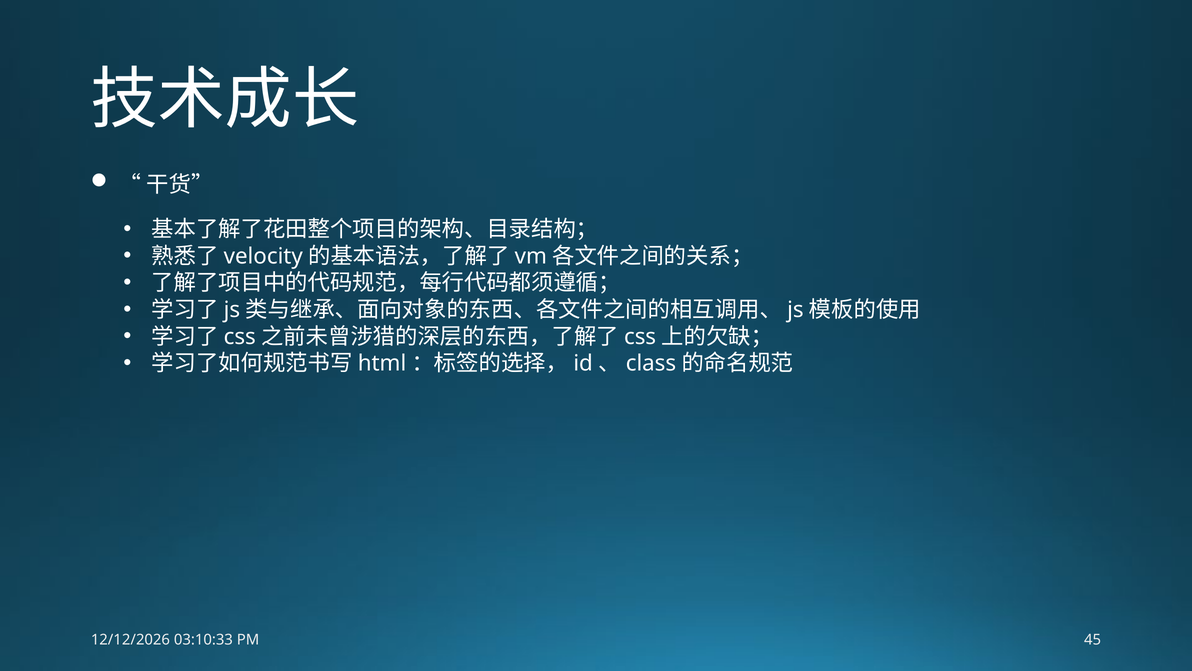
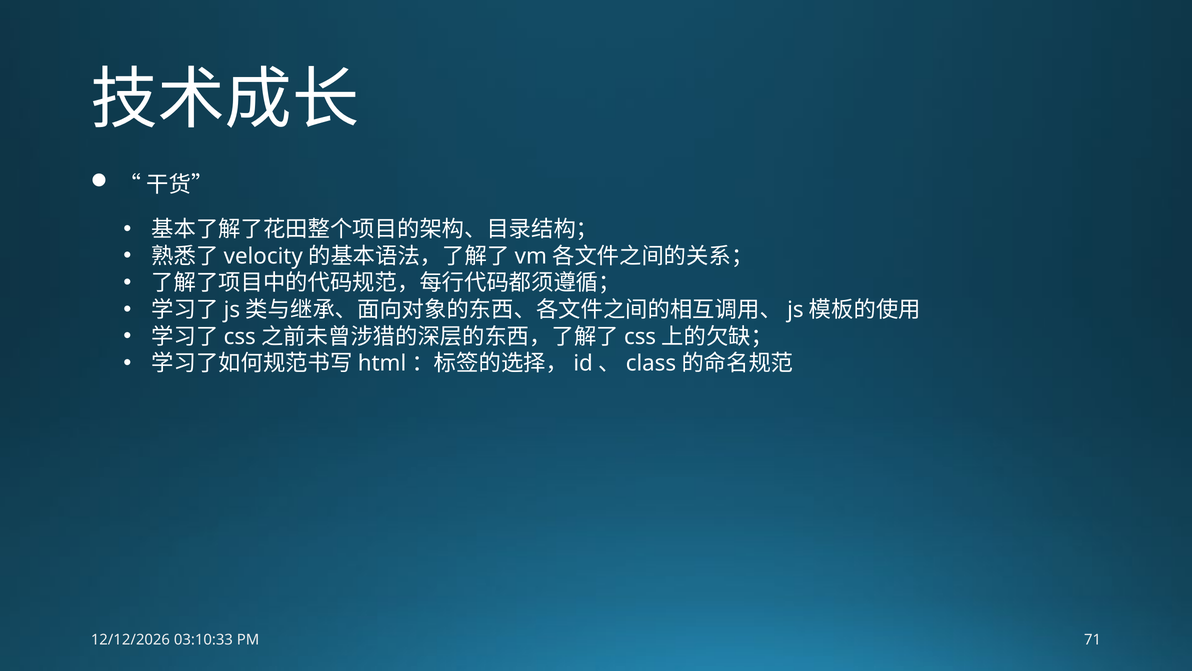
45: 45 -> 71
